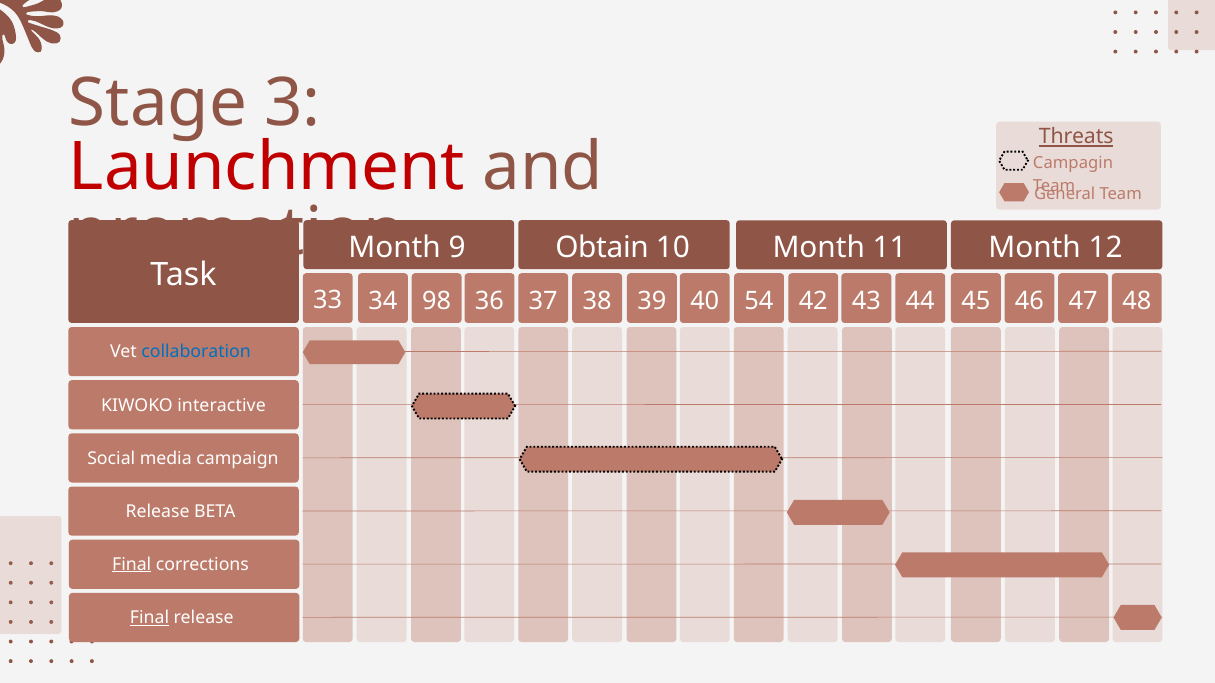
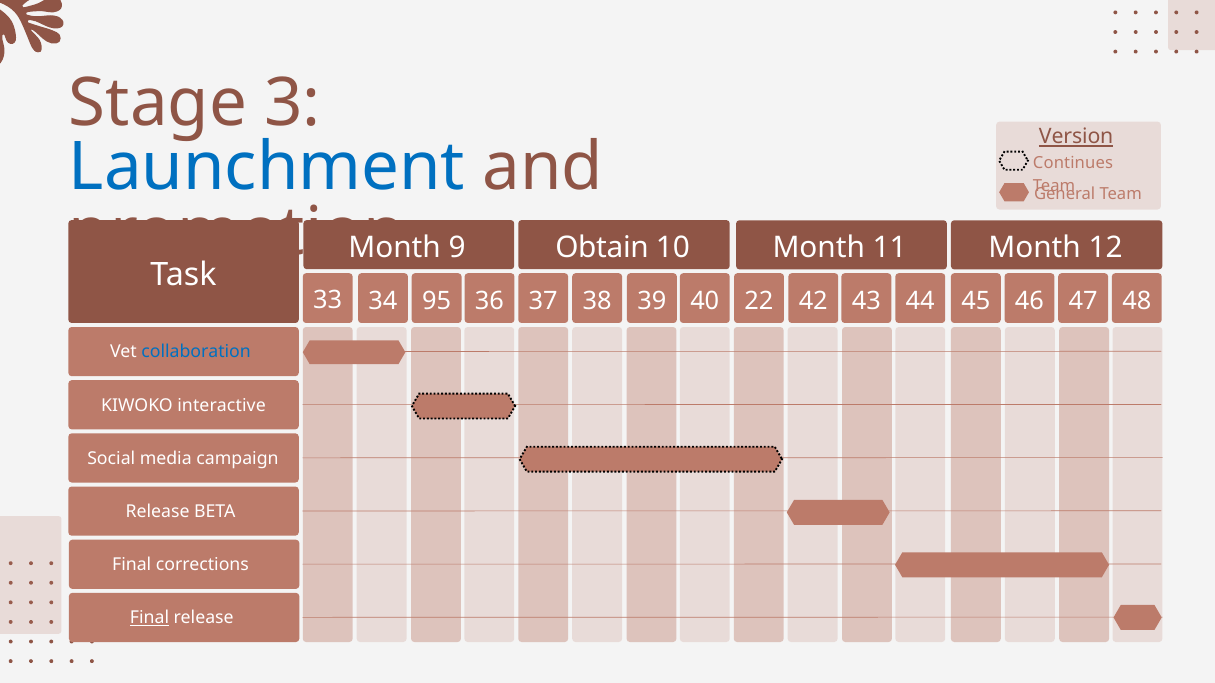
Threats: Threats -> Version
Launchment colour: red -> blue
Campagin: Campagin -> Continues
98: 98 -> 95
54: 54 -> 22
Final at (132, 565) underline: present -> none
